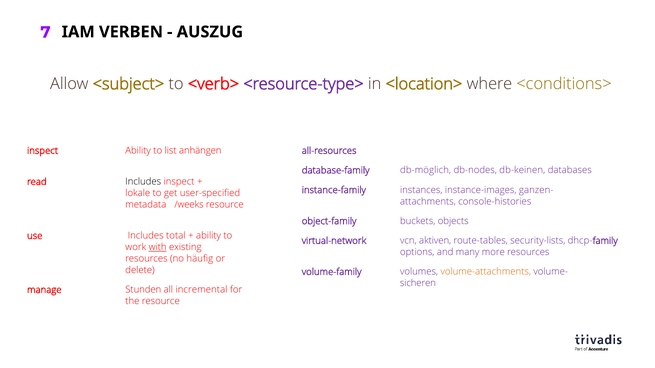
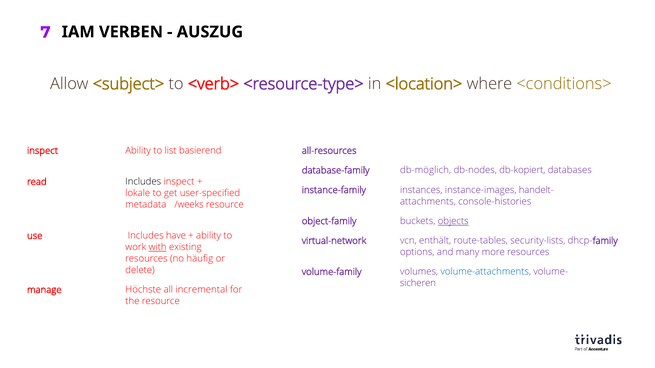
anhängen: anhängen -> basierend
db-keinen: db-keinen -> db-kopiert
ganzen-: ganzen- -> handelt-
objects underline: none -> present
total: total -> have
aktiven: aktiven -> enthält
volume-attachments colour: orange -> blue
Stunden: Stunden -> Höchste
